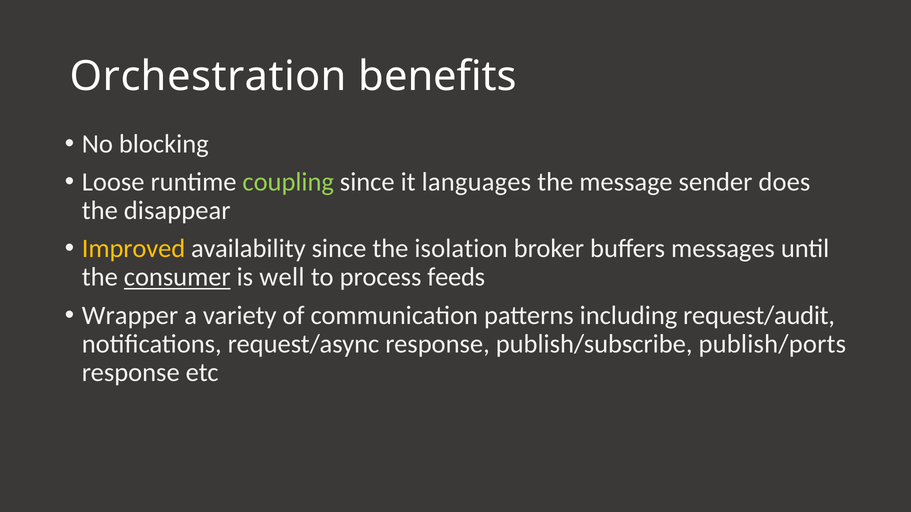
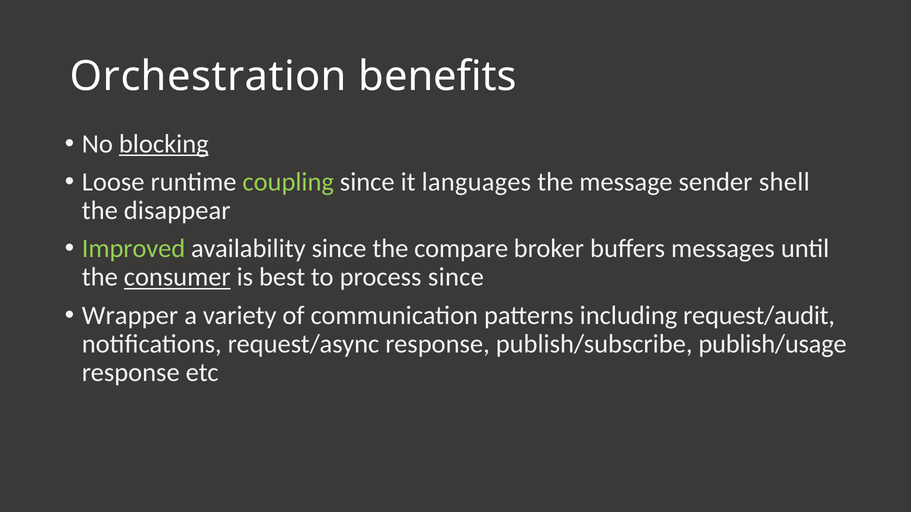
blocking underline: none -> present
does: does -> shell
Improved colour: yellow -> light green
isolation: isolation -> compare
well: well -> best
process feeds: feeds -> since
publish/ports: publish/ports -> publish/usage
